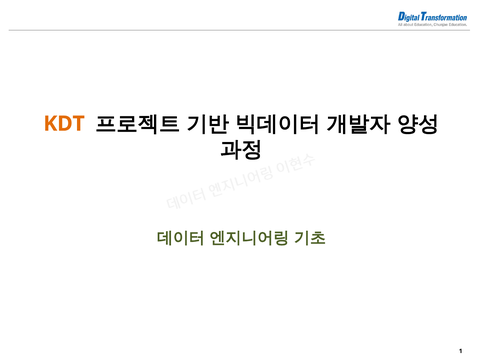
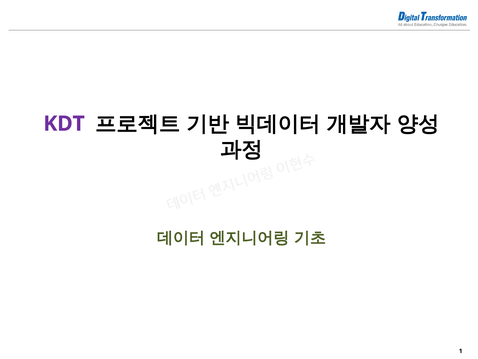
KDT colour: orange -> purple
